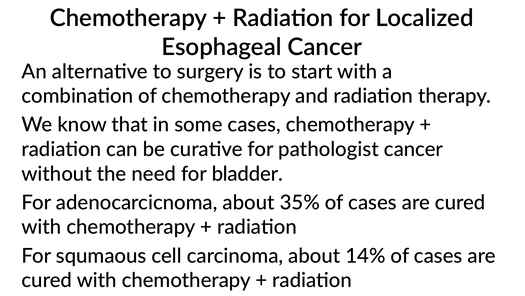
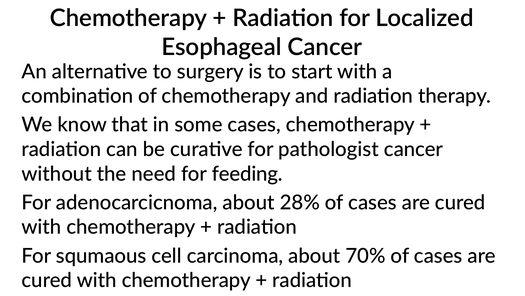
bladder: bladder -> feeding
35%: 35% -> 28%
14%: 14% -> 70%
